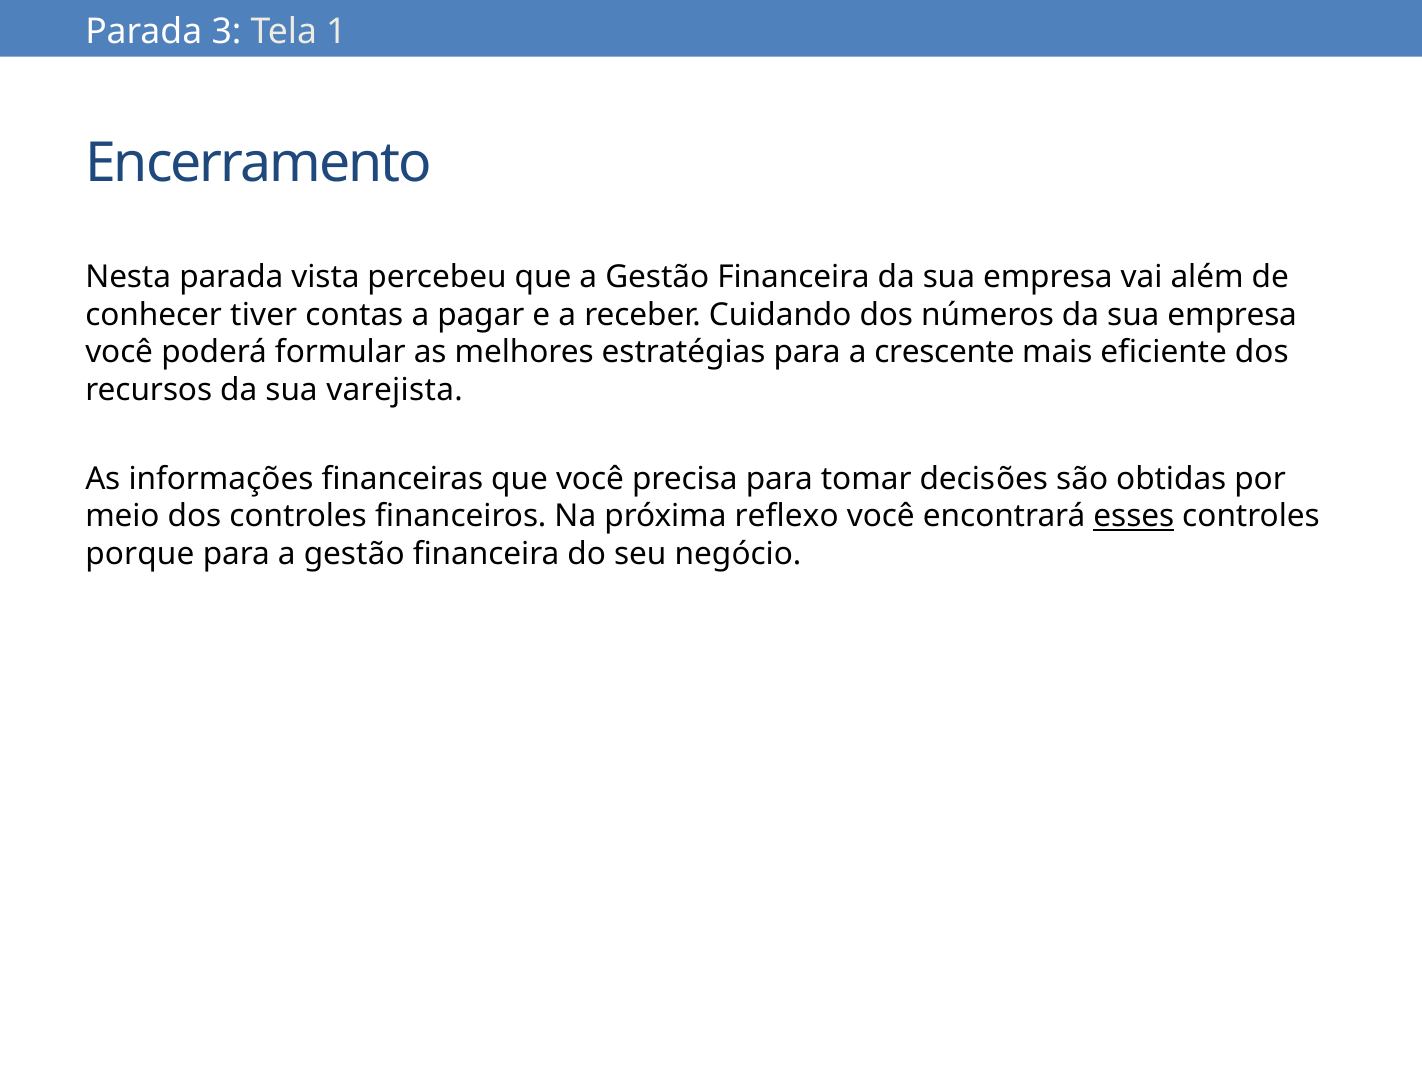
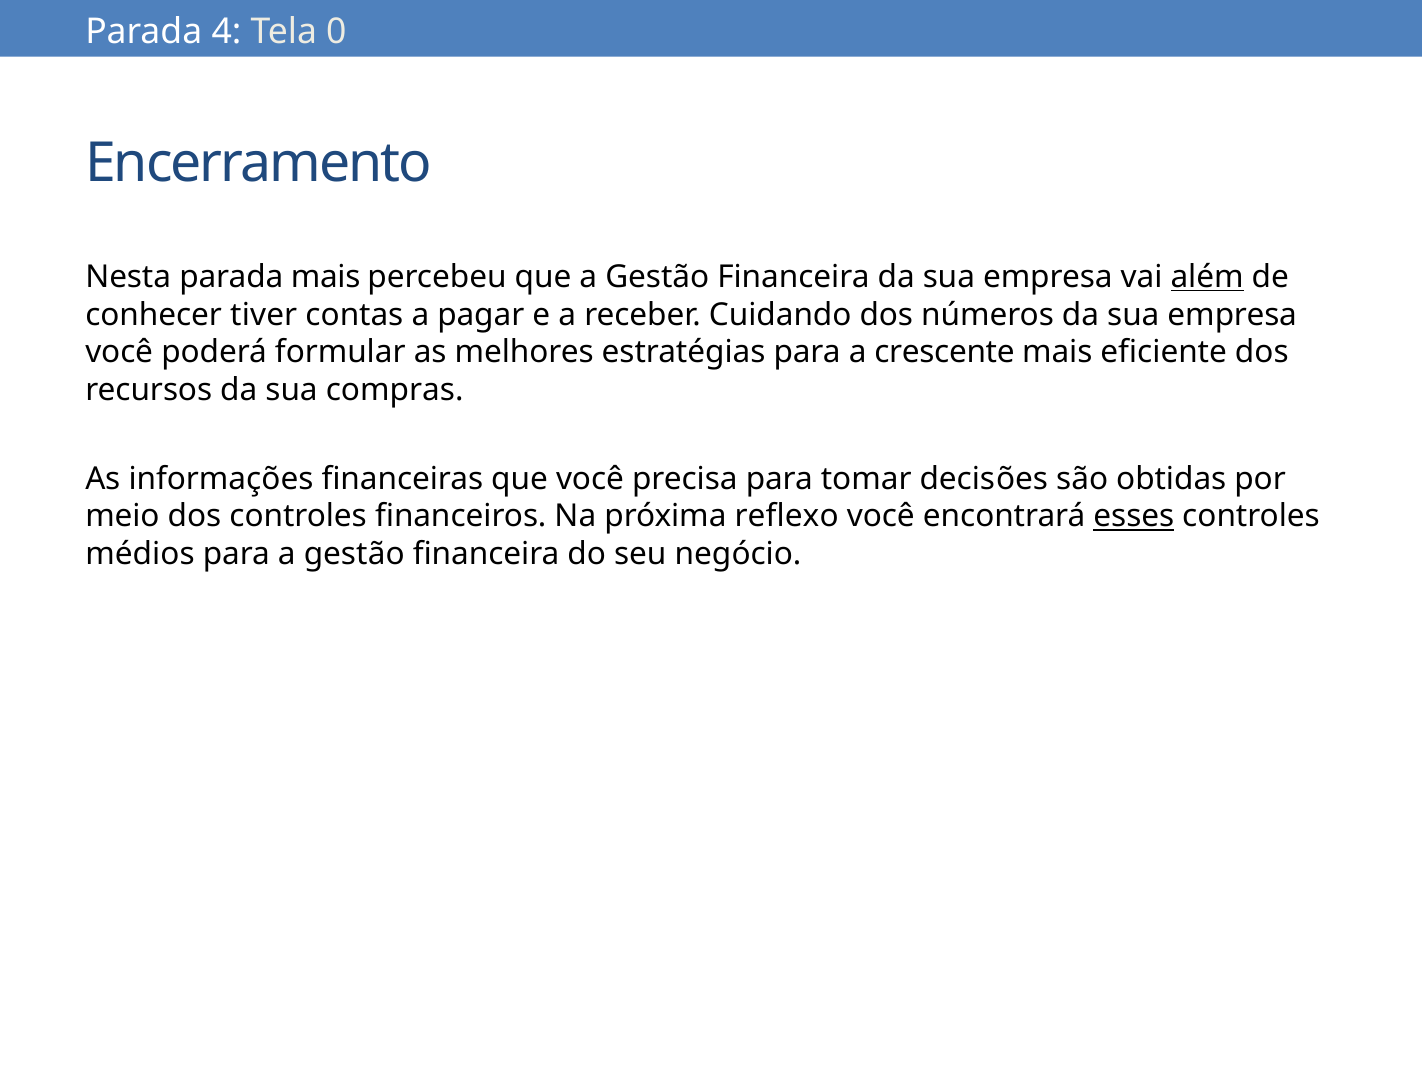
3: 3 -> 4
1: 1 -> 0
parada vista: vista -> mais
além underline: none -> present
varejista: varejista -> compras
porque: porque -> médios
